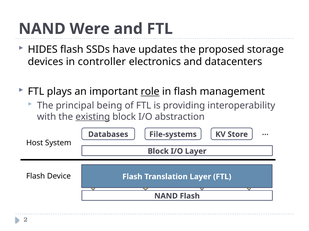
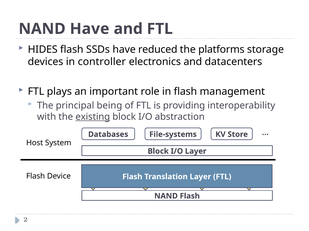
NAND Were: Were -> Have
updates: updates -> reduced
proposed: proposed -> platforms
role underline: present -> none
